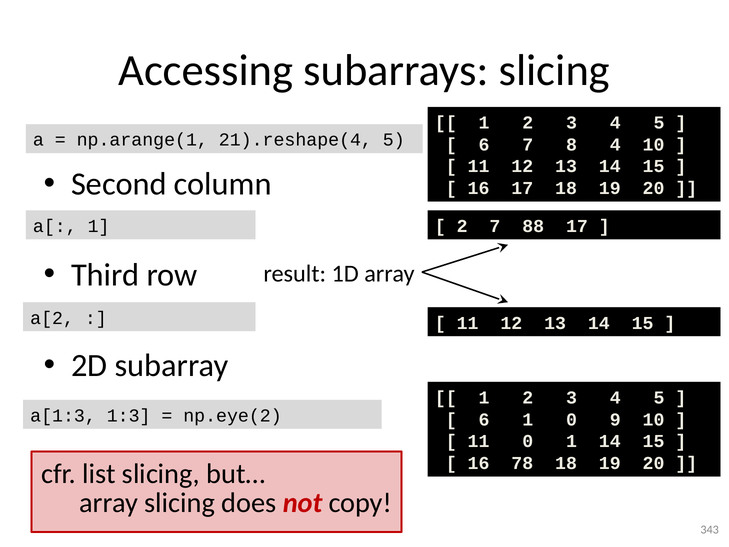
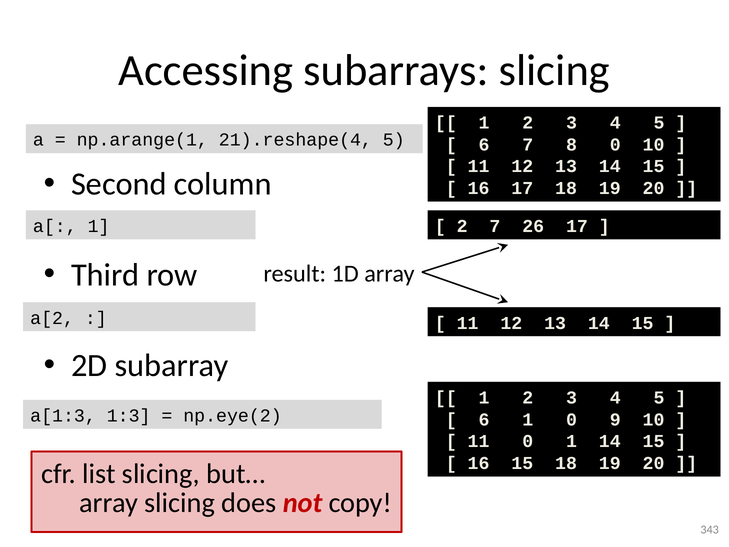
8 4: 4 -> 0
88: 88 -> 26
16 78: 78 -> 15
